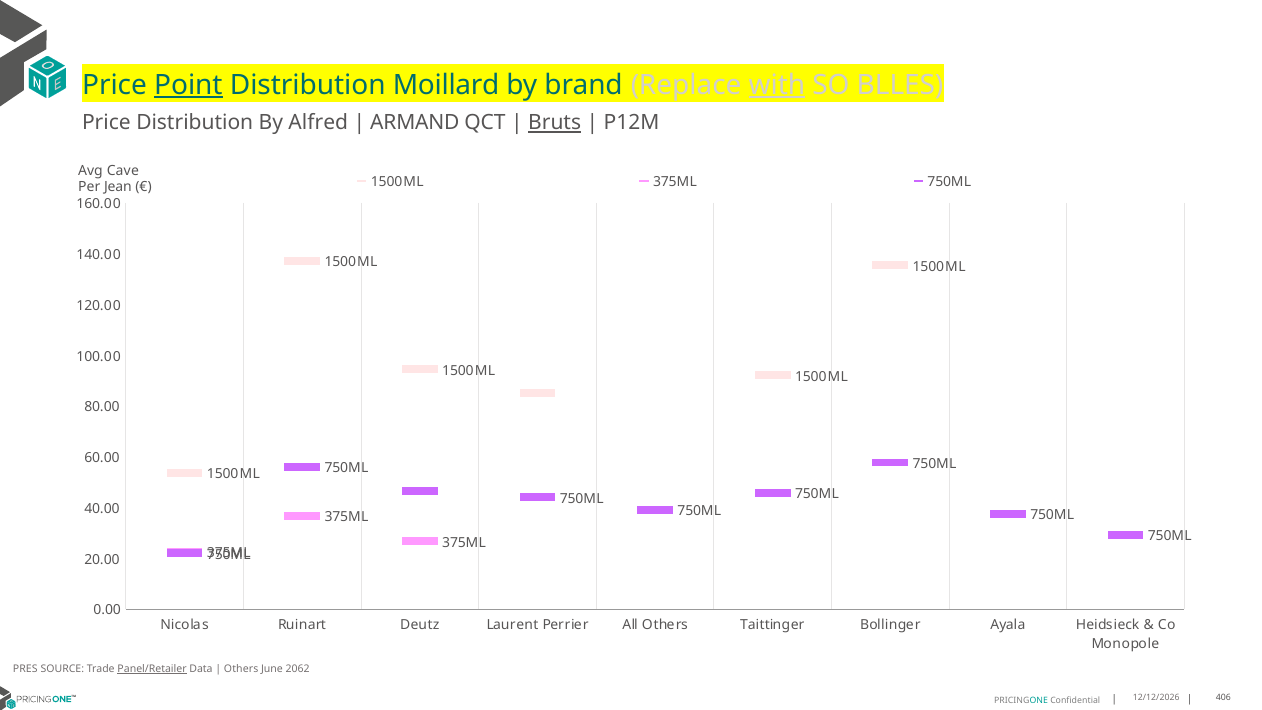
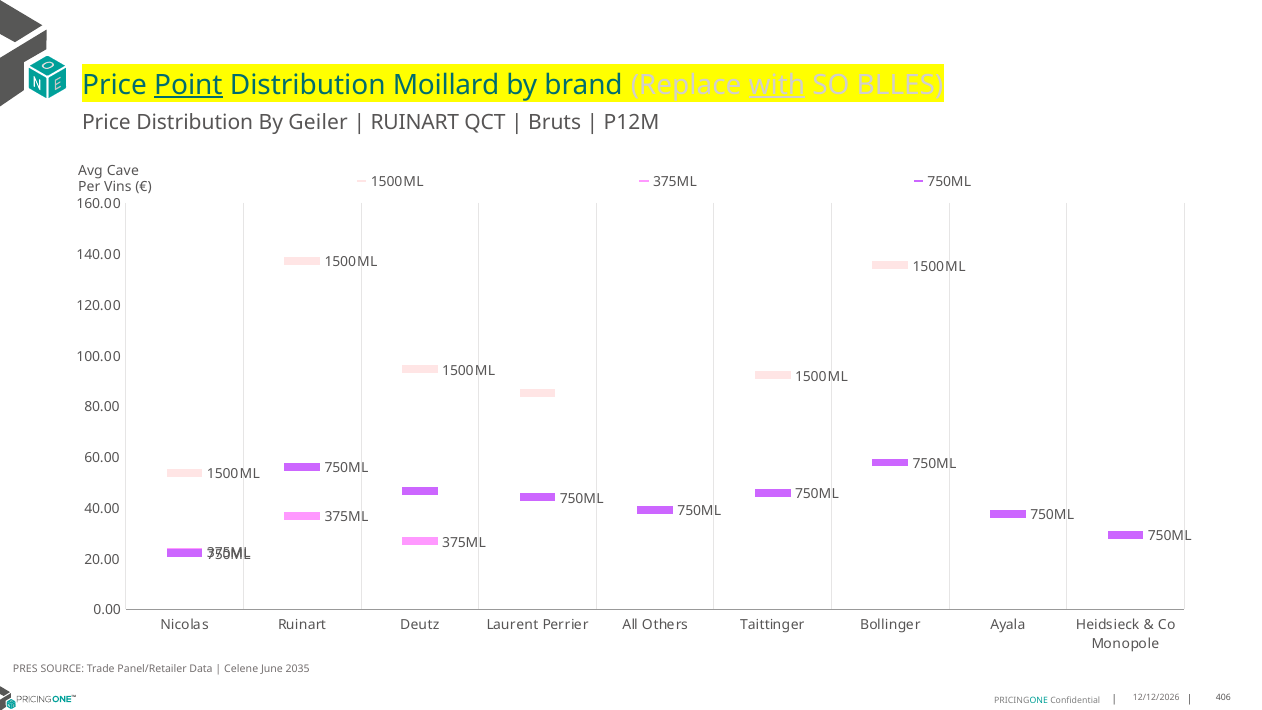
Alfred: Alfred -> Geiler
ARMAND at (415, 123): ARMAND -> RUINART
Bruts underline: present -> none
Jean: Jean -> Vins
Panel/Retailer underline: present -> none
Others at (241, 669): Others -> Celene
2062: 2062 -> 2035
